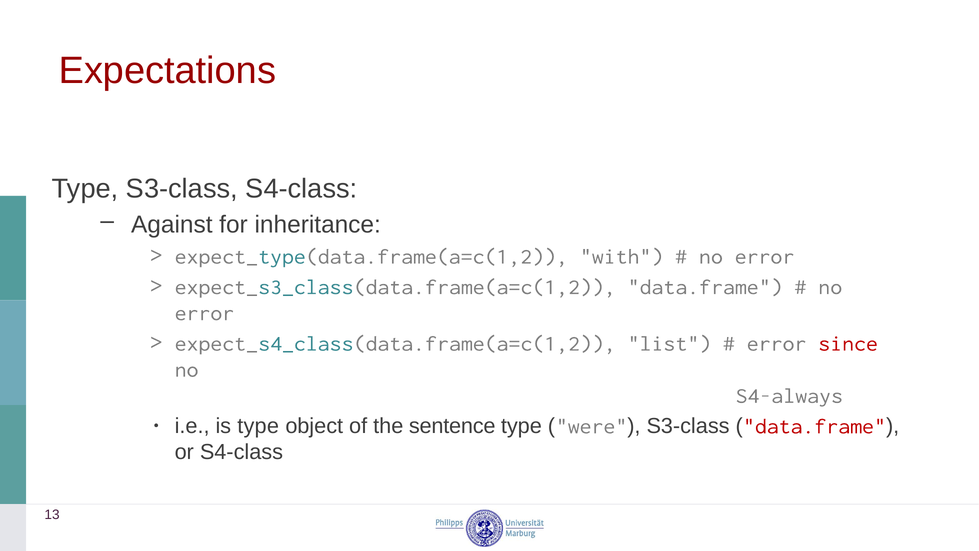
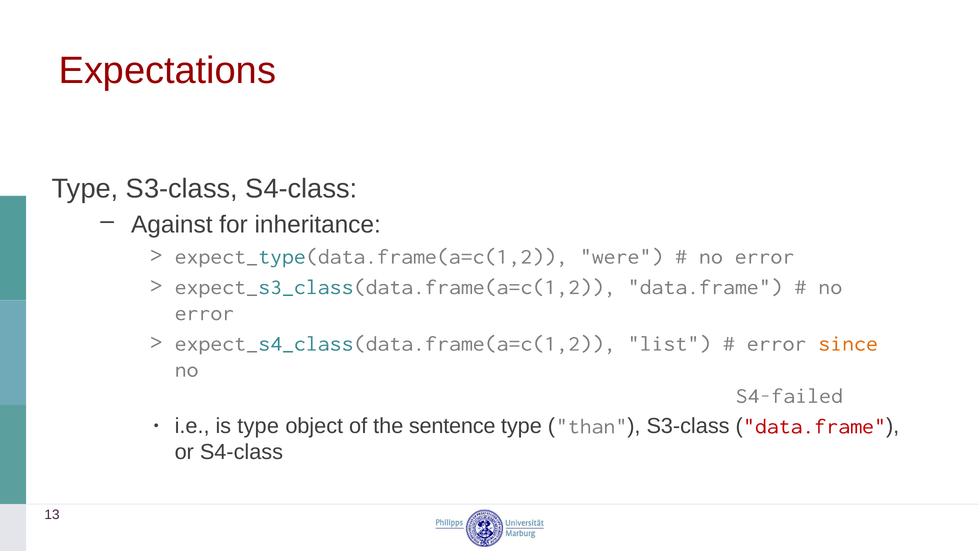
with: with -> were
since colour: red -> orange
S4-always: S4-always -> S4-failed
were: were -> than
